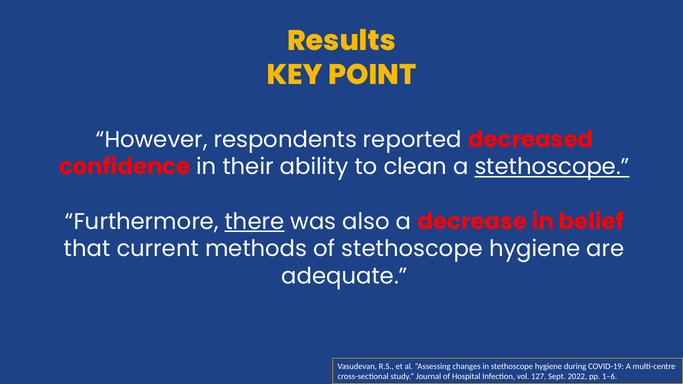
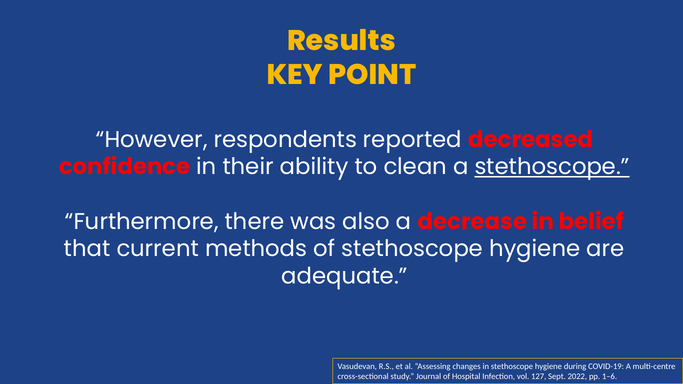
there underline: present -> none
